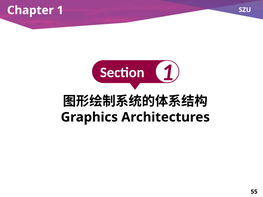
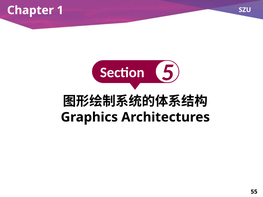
Section 1: 1 -> 5
